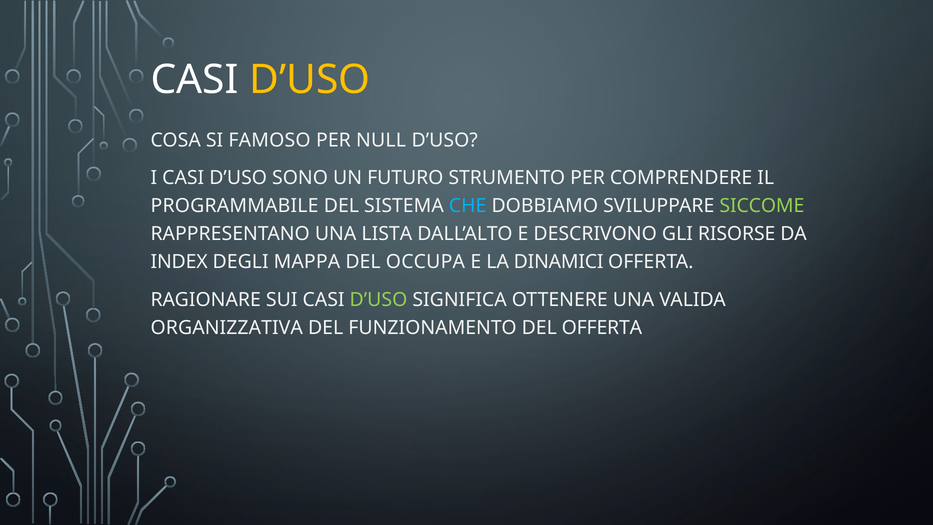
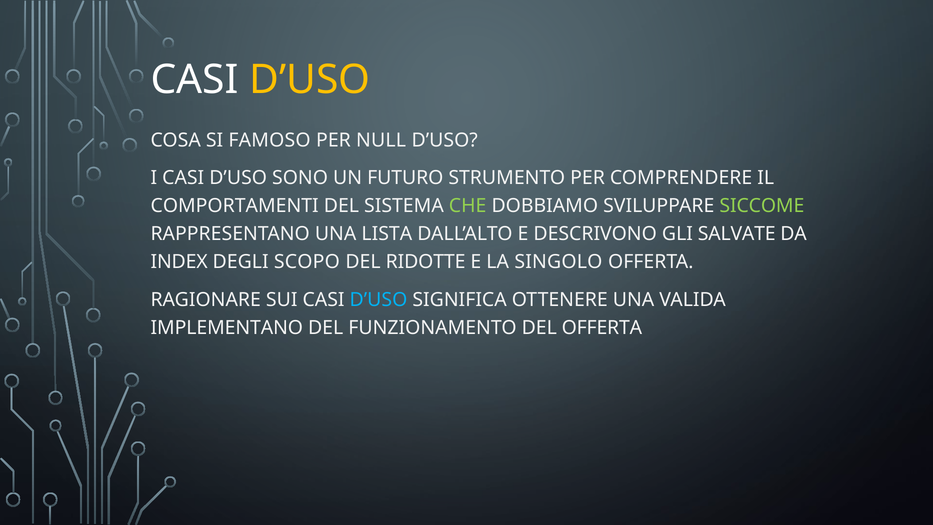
PROGRAMMABILE: PROGRAMMABILE -> COMPORTAMENTI
CHE colour: light blue -> light green
RISORSE: RISORSE -> SALVATE
MAPPA: MAPPA -> SCOPO
OCCUPA: OCCUPA -> RIDOTTE
DINAMICI: DINAMICI -> SINGOLO
D’USO at (378, 300) colour: light green -> light blue
ORGANIZZATIVA: ORGANIZZATIVA -> IMPLEMENTANO
